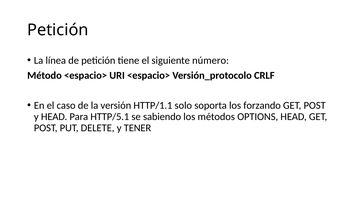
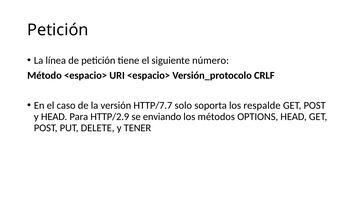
HTTP/1.1: HTTP/1.1 -> HTTP/7.7
forzando: forzando -> respalde
HTTP/5.1: HTTP/5.1 -> HTTP/2.9
sabiendo: sabiendo -> enviando
